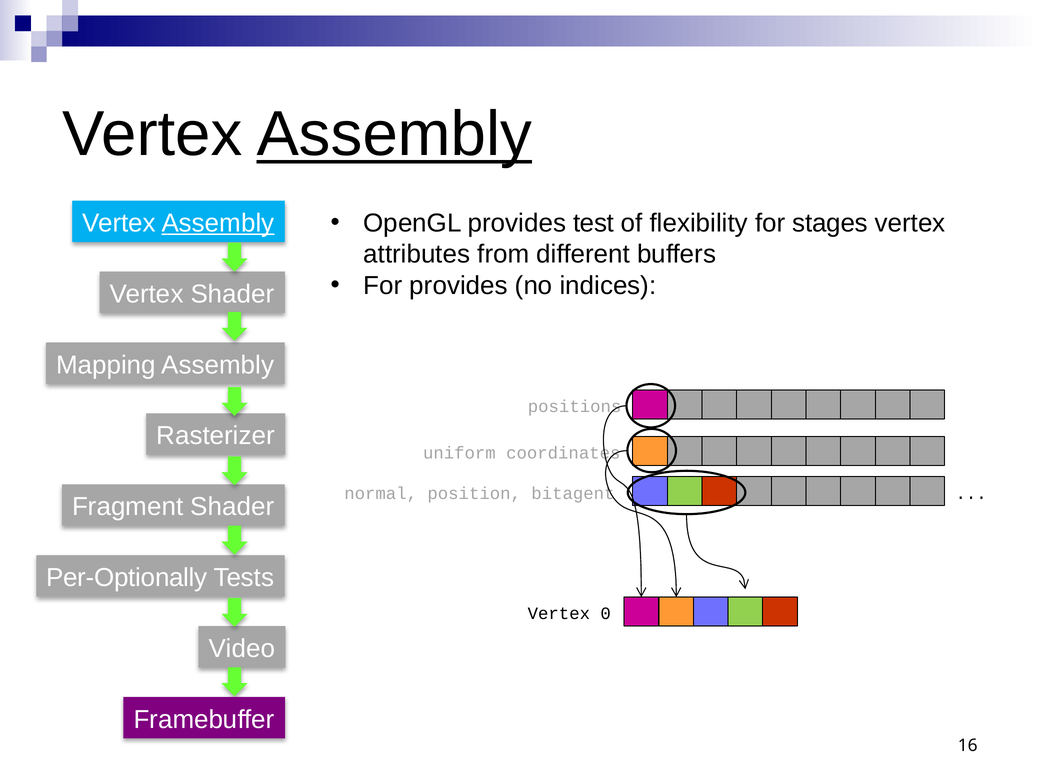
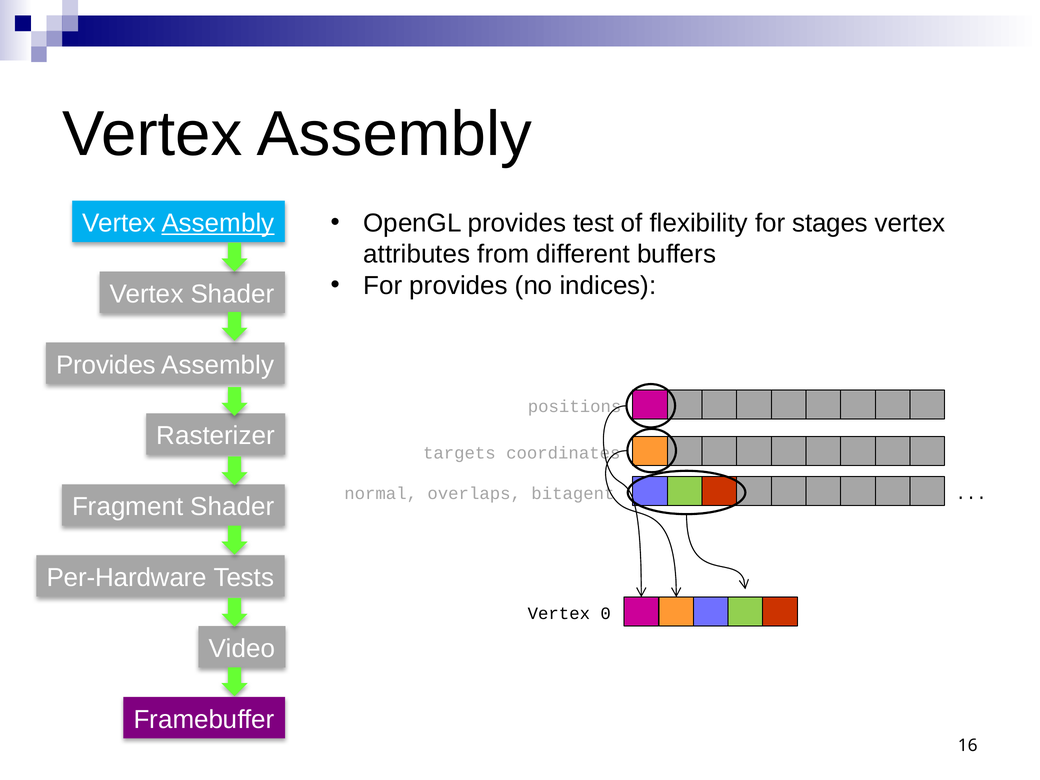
Assembly at (394, 134) underline: present -> none
Mapping at (106, 365): Mapping -> Provides
uniform: uniform -> targets
position: position -> overlaps
Per-Optionally: Per-Optionally -> Per-Hardware
